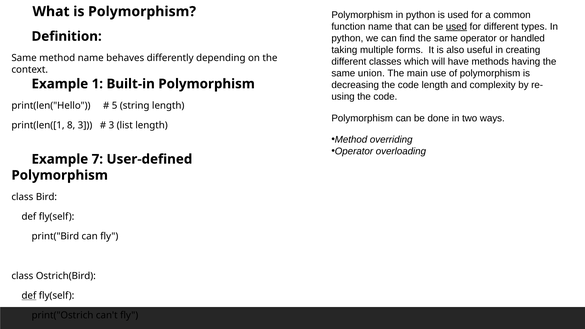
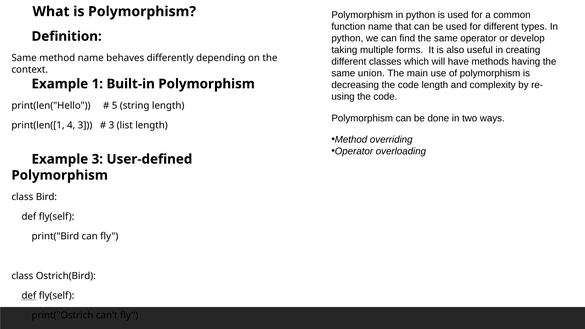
used at (456, 27) underline: present -> none
handled: handled -> develop
8: 8 -> 4
Example 7: 7 -> 3
